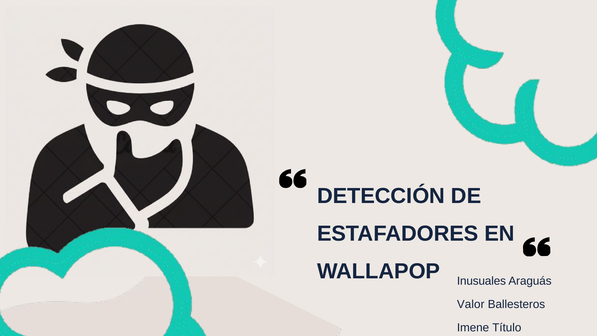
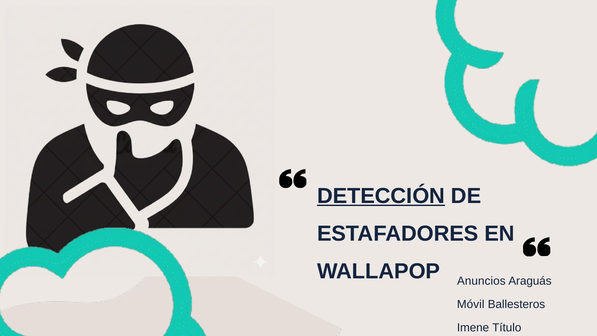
DETECCIÓN underline: none -> present
Inusuales: Inusuales -> Anuncios
Valor: Valor -> Móvil
